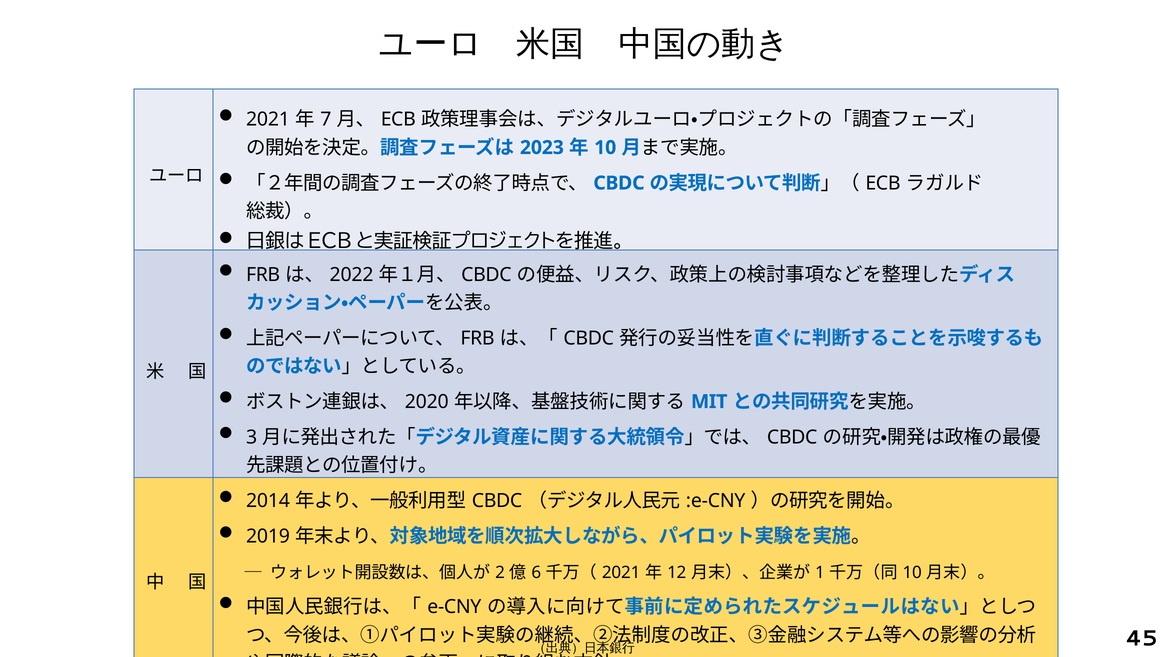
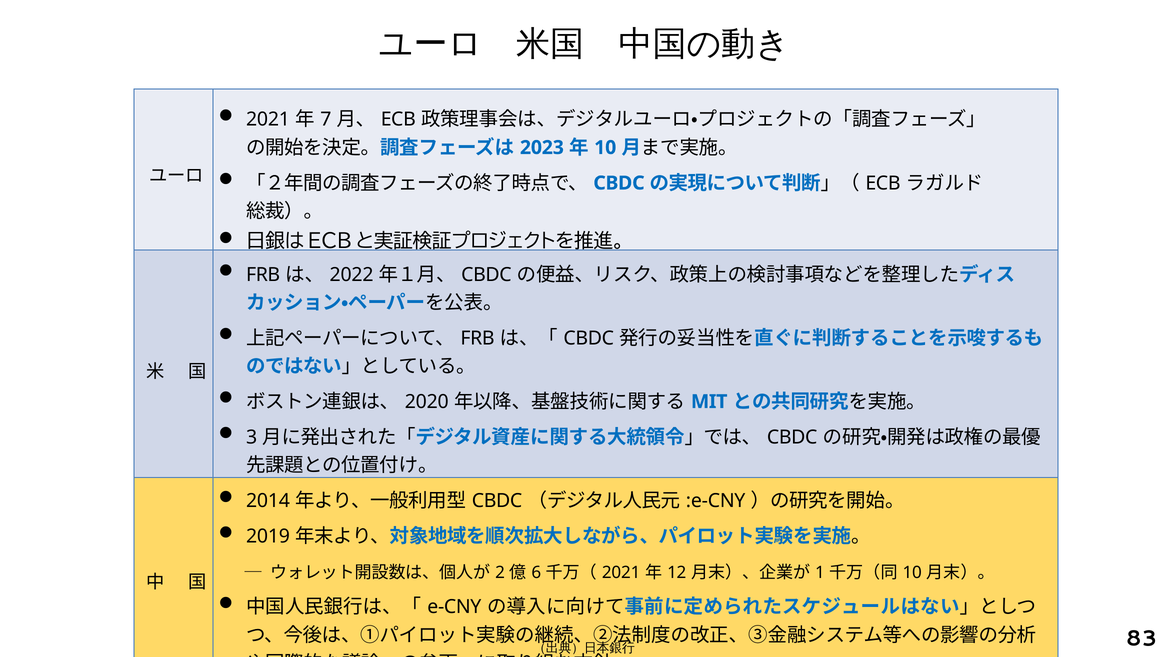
45: 45 -> 83
